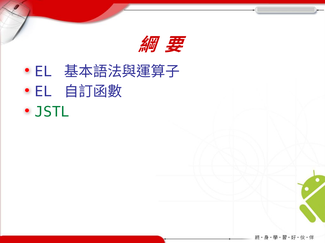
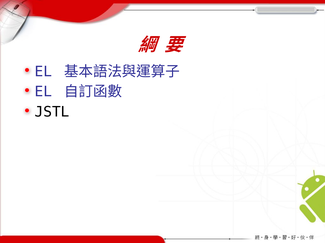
JSTL colour: green -> black
